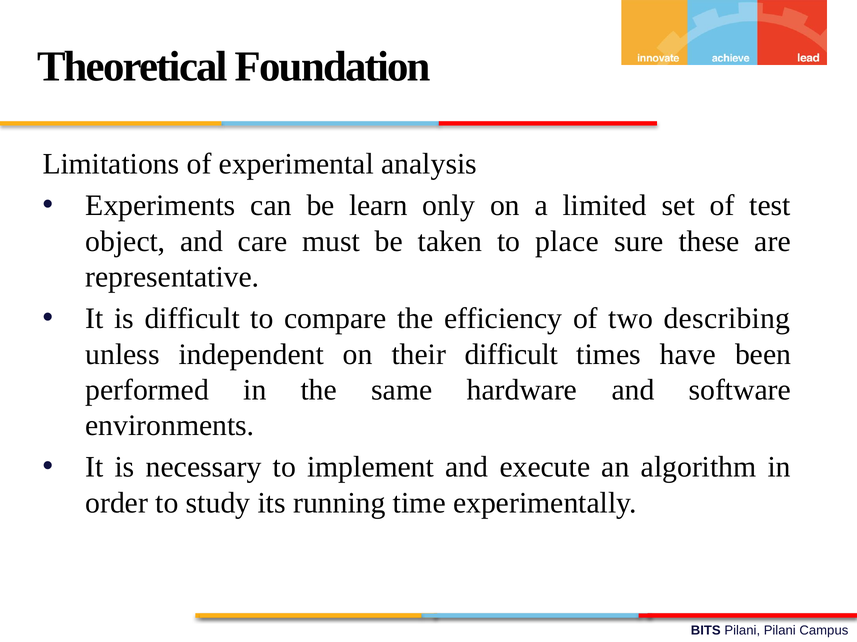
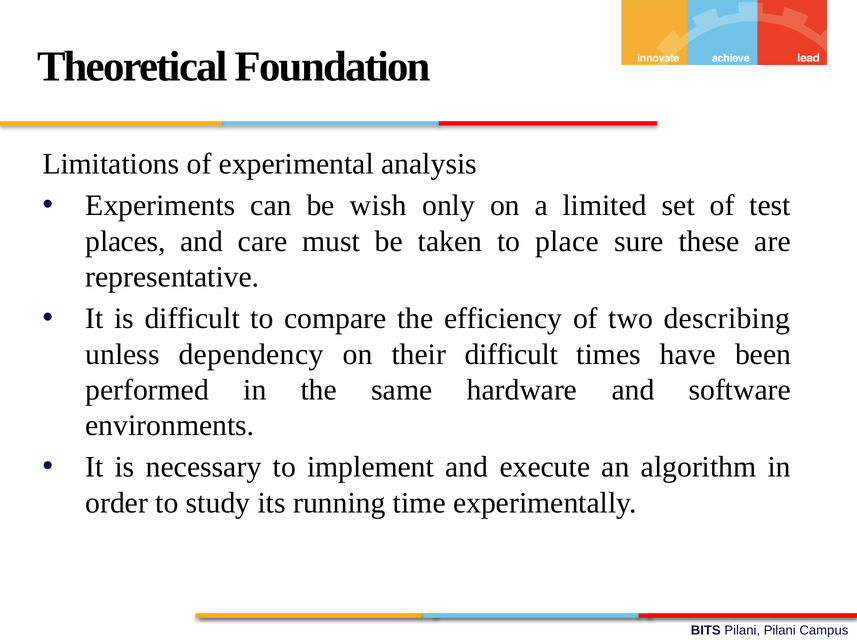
learn: learn -> wish
object: object -> places
independent: independent -> dependency
